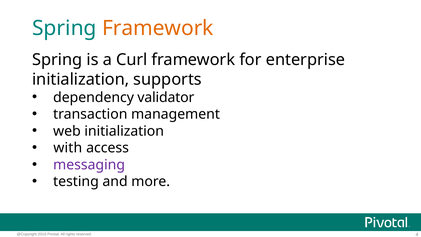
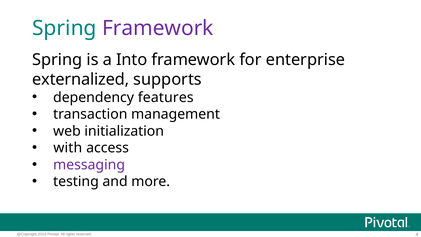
Framework at (158, 28) colour: orange -> purple
Curl: Curl -> Into
initialization at (81, 79): initialization -> externalized
validator: validator -> features
